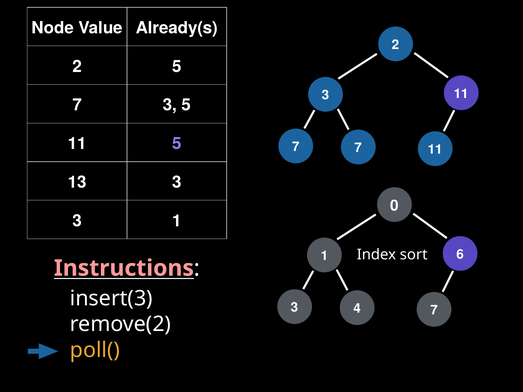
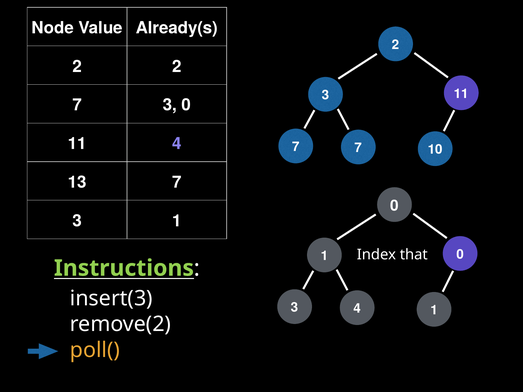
2 5: 5 -> 2
3 5: 5 -> 0
11 5: 5 -> 4
7 11: 11 -> 10
13 3: 3 -> 7
sort: sort -> that
1 6: 6 -> 0
Instructions colour: pink -> light green
7 at (434, 310): 7 -> 1
